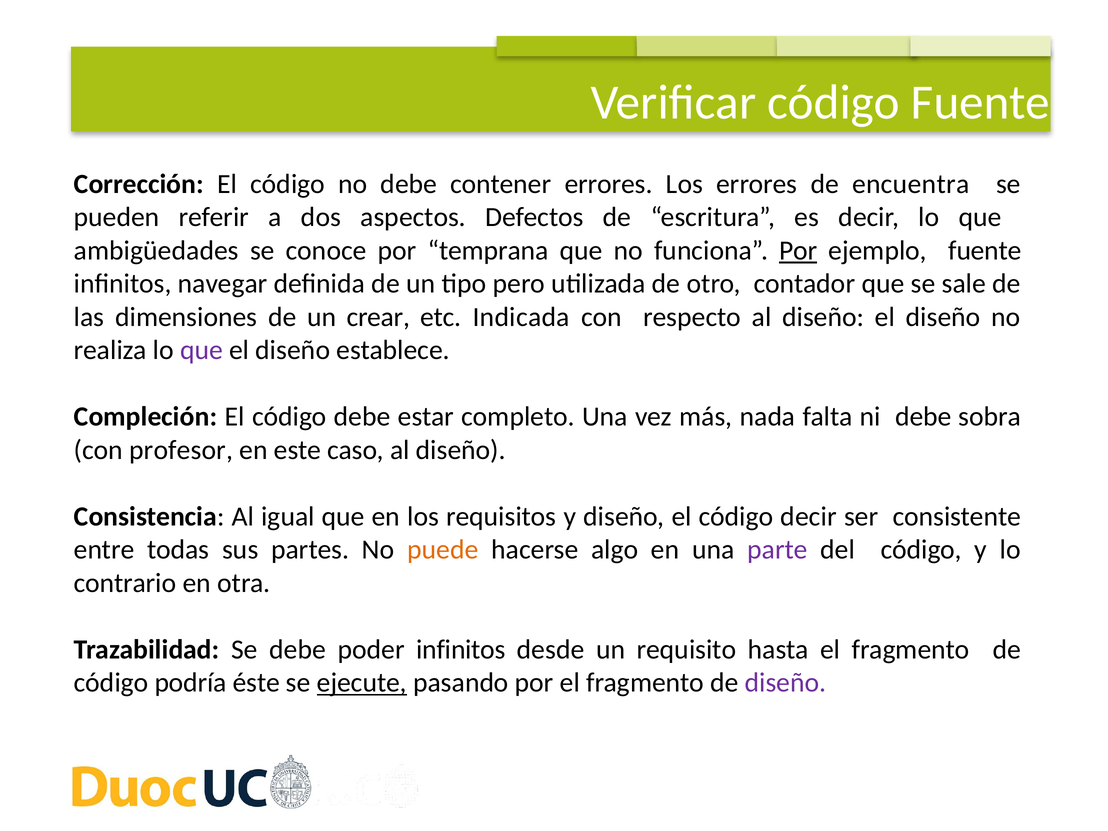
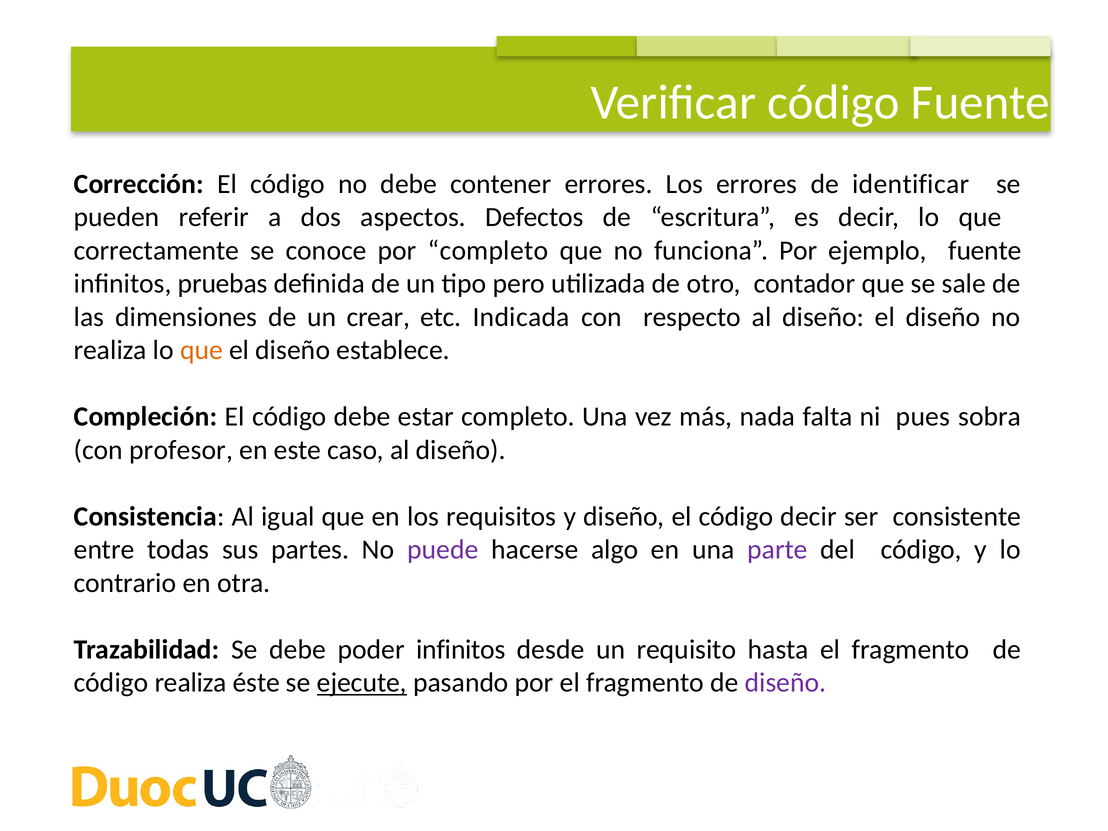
encuentra: encuentra -> identificar
ambigüedades: ambigüedades -> correctamente
por temprana: temprana -> completo
Por at (798, 251) underline: present -> none
navegar: navegar -> pruebas
que at (201, 350) colour: purple -> orange
ni debe: debe -> pues
puede colour: orange -> purple
código podría: podría -> realiza
